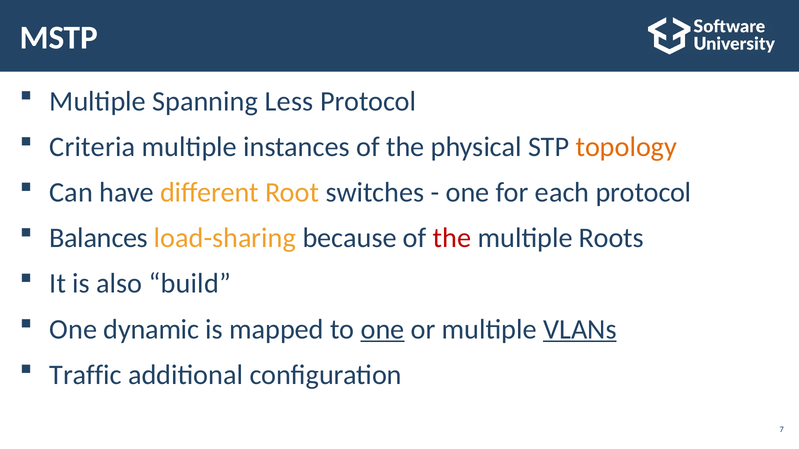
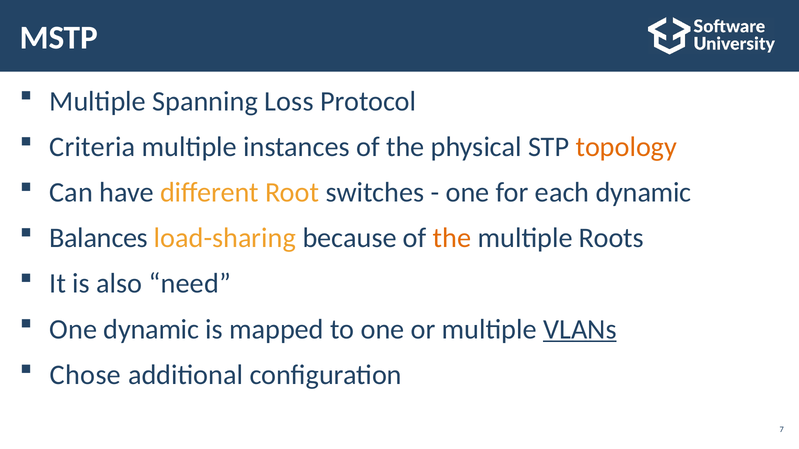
Less: Less -> Loss
each protocol: protocol -> dynamic
the at (452, 238) colour: red -> orange
build: build -> need
one at (383, 330) underline: present -> none
Traffic: Traffic -> Chose
